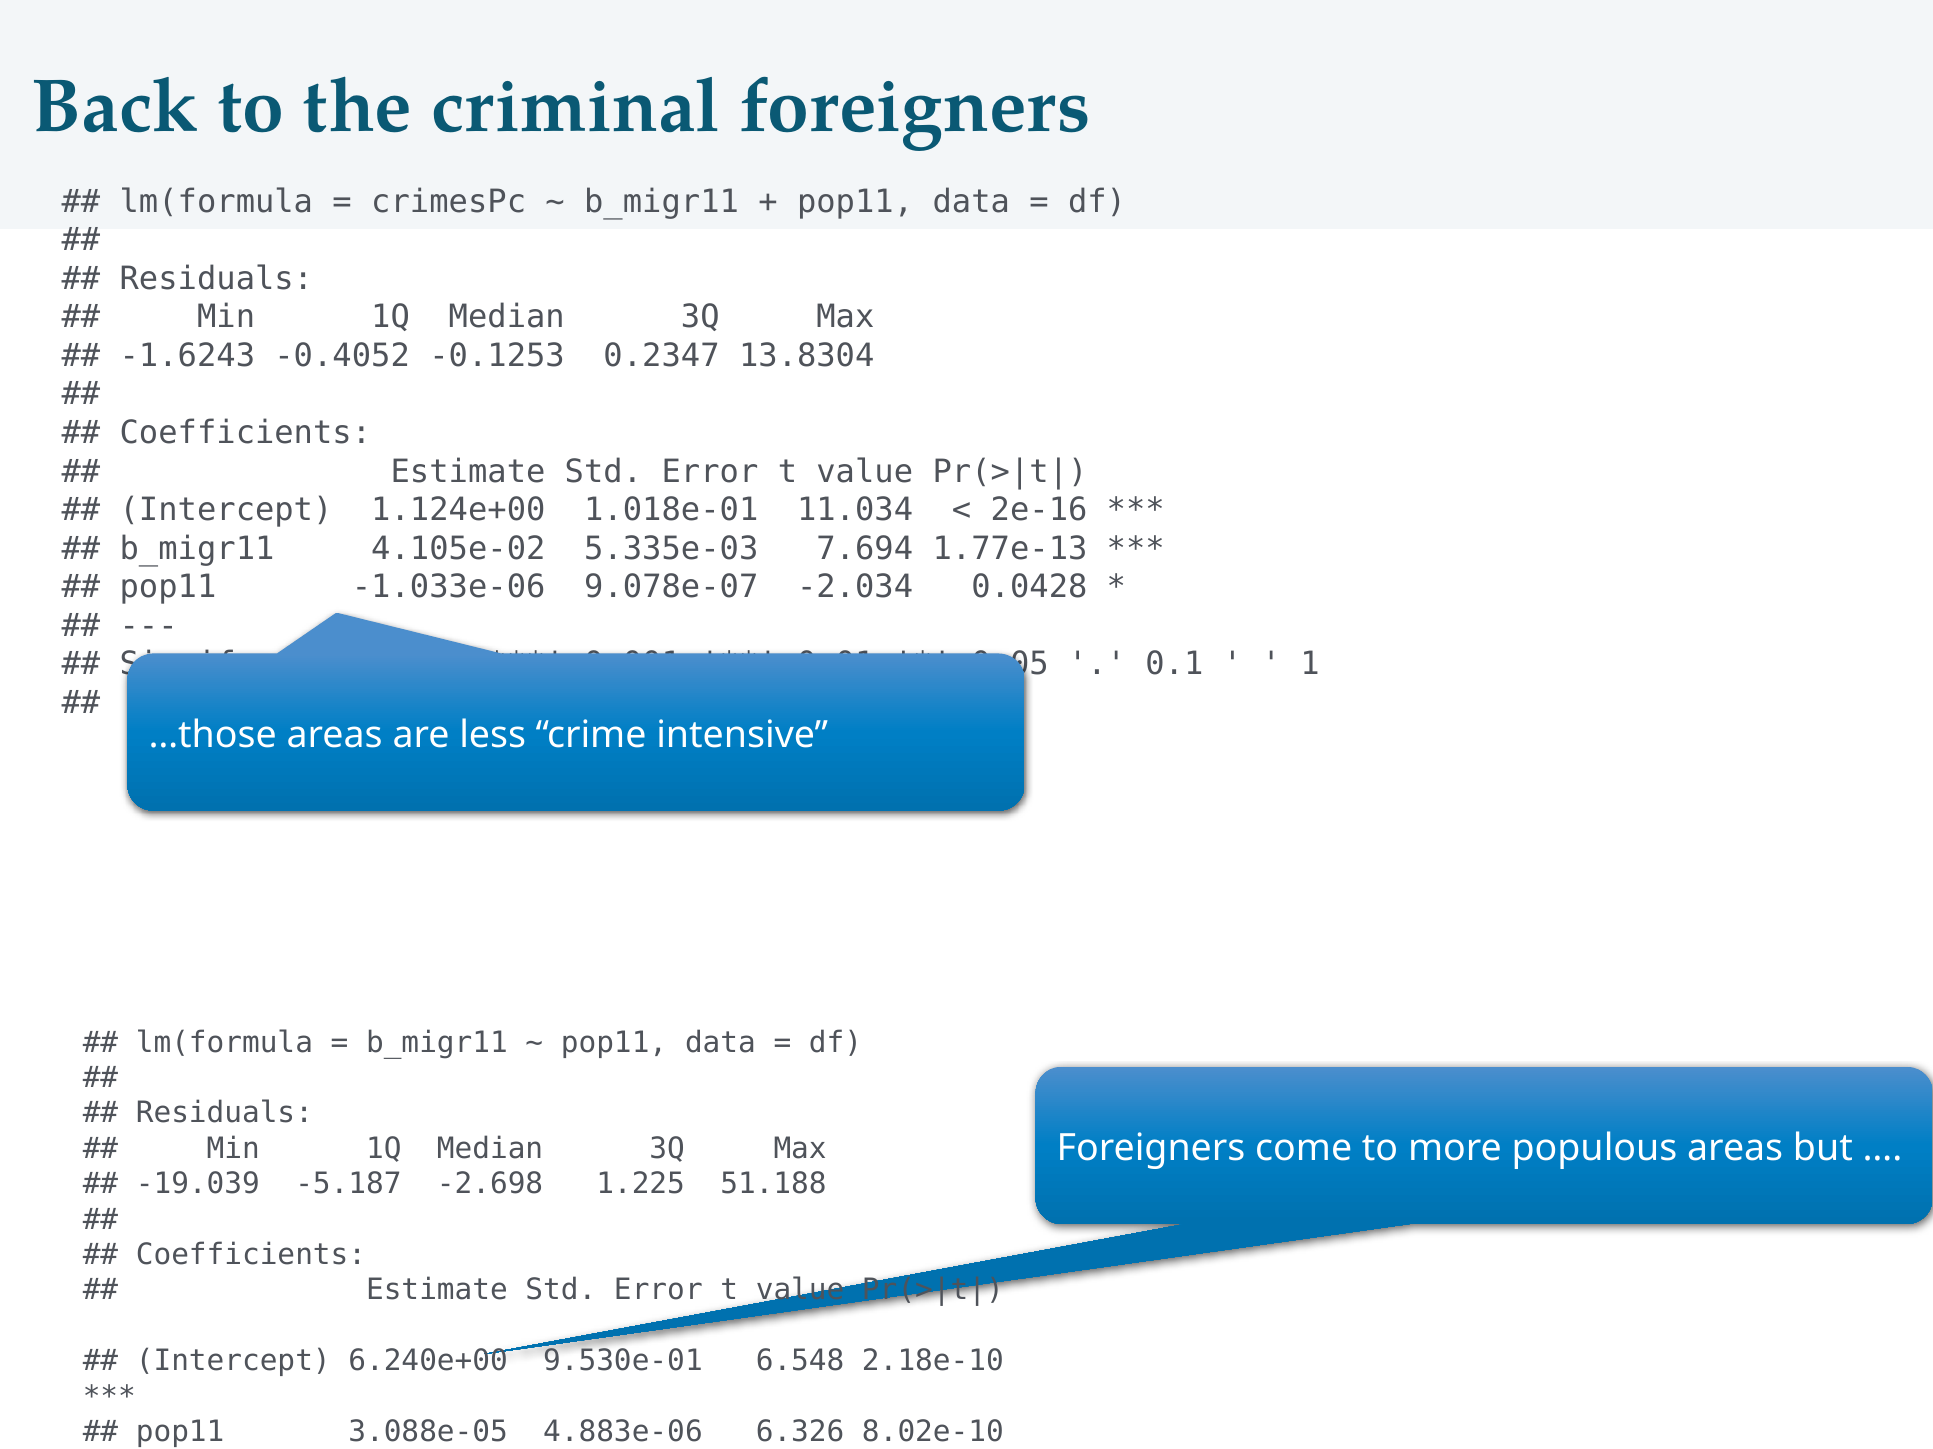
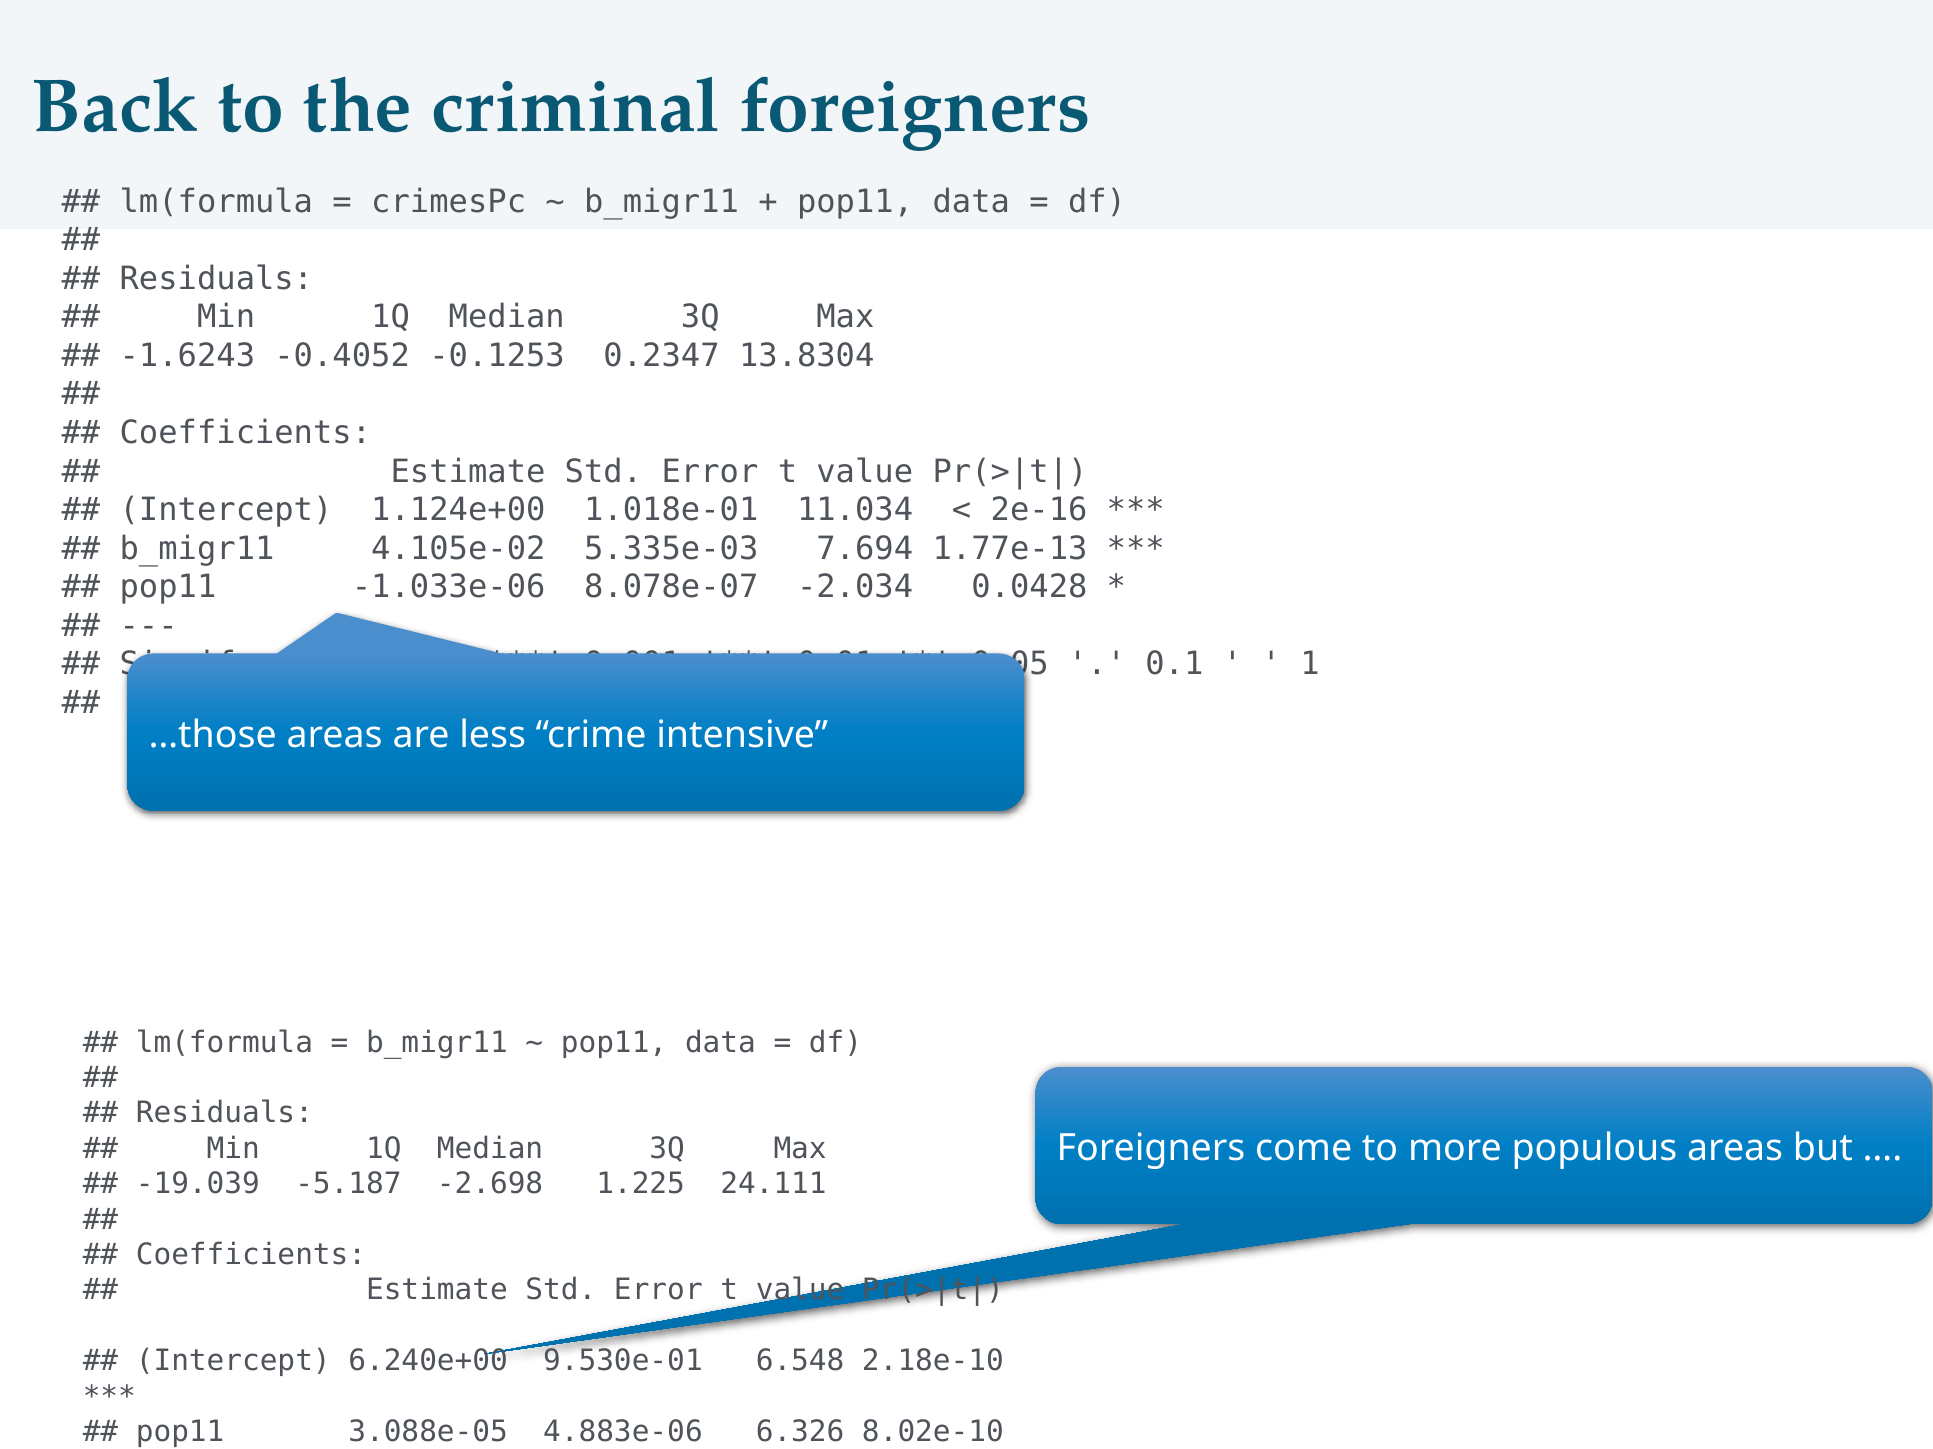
9.078e-07: 9.078e-07 -> 8.078e-07
51.188: 51.188 -> 24.111
